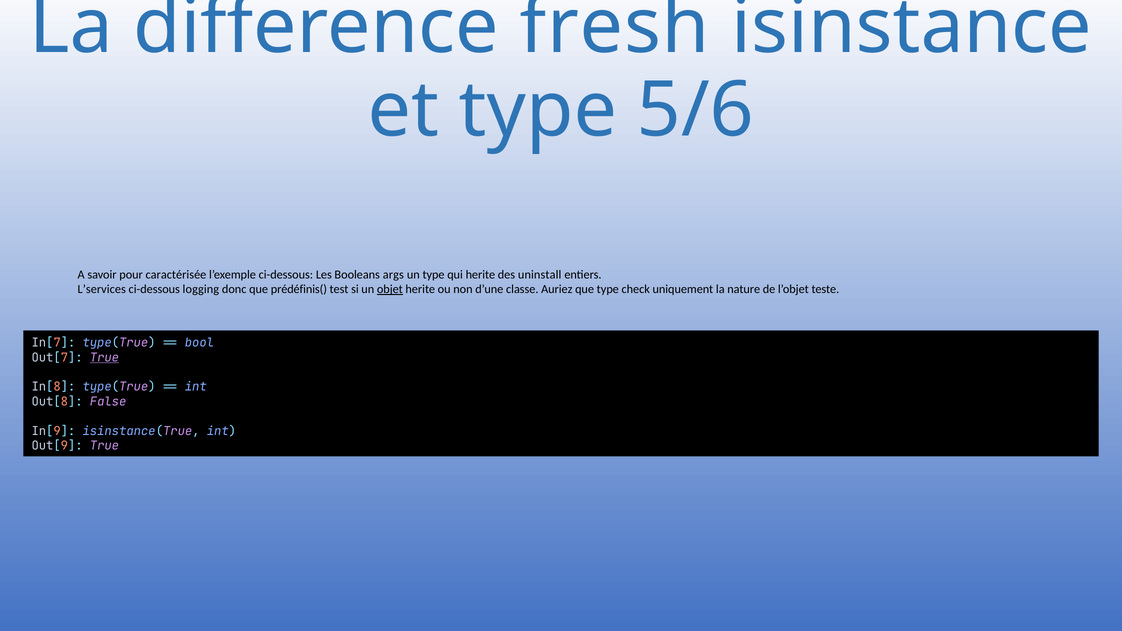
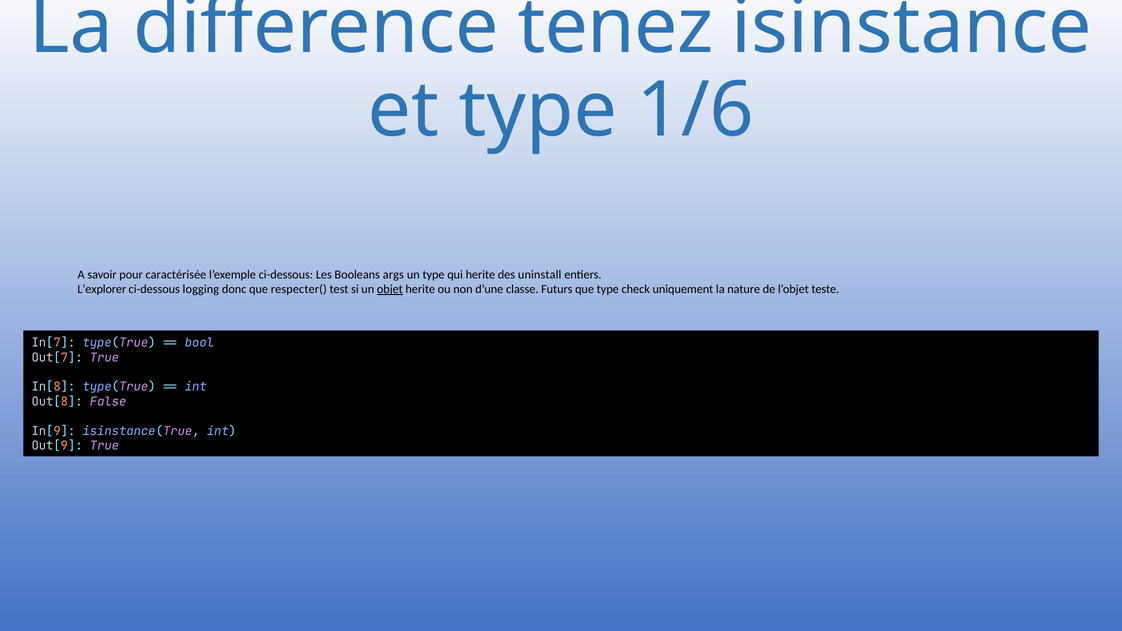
fresh: fresh -> tenez
5/6: 5/6 -> 1/6
L’services: L’services -> L’explorer
prédéfinis(: prédéfinis( -> respecter(
Auriez: Auriez -> Futurs
True at (104, 358) underline: present -> none
